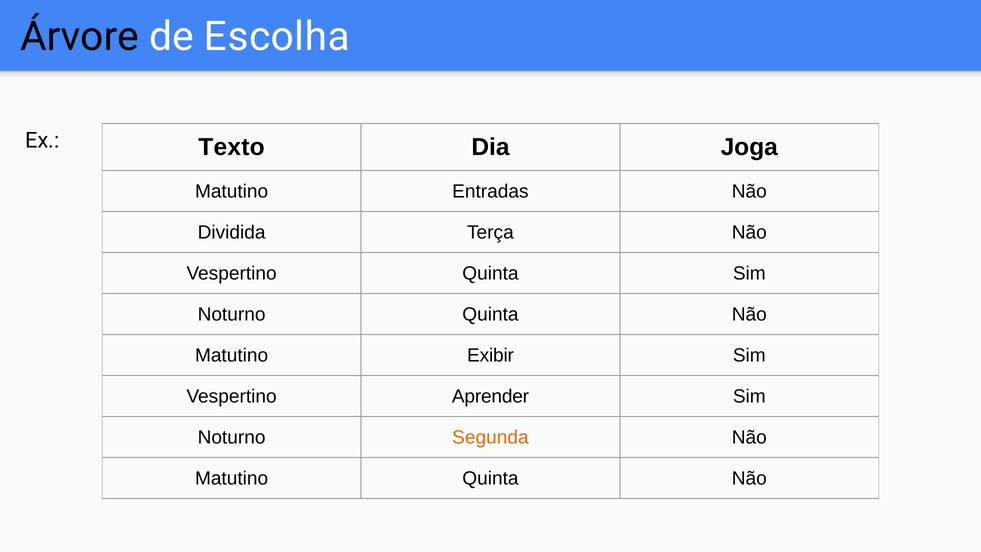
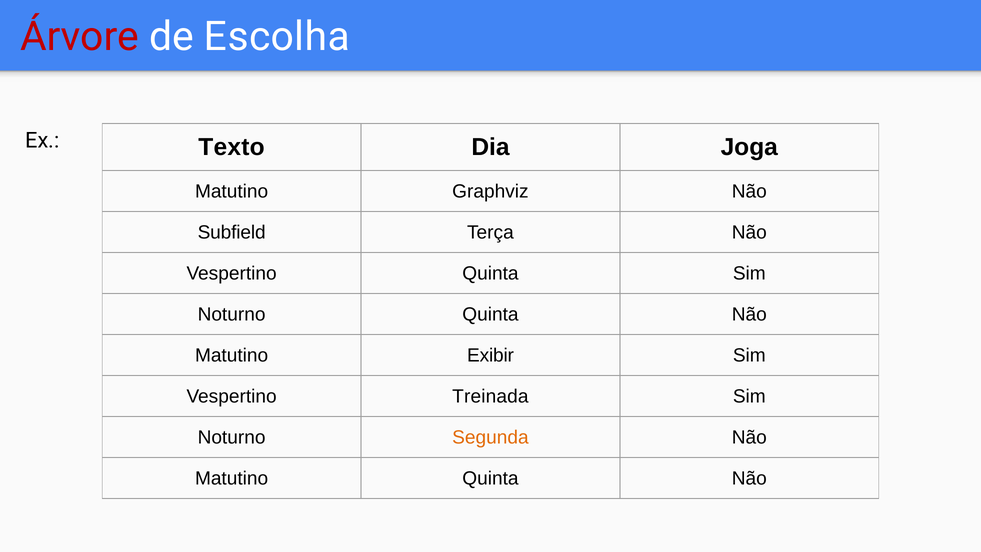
Árvore colour: black -> red
Entradas: Entradas -> Graphviz
Dividida: Dividida -> Subfield
Aprender: Aprender -> Treinada
